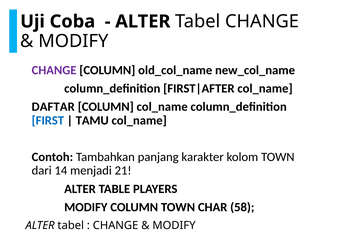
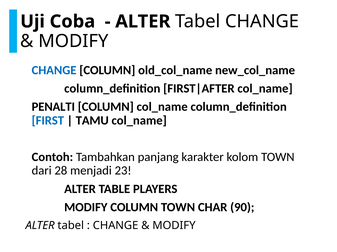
CHANGE at (54, 70) colour: purple -> blue
DAFTAR: DAFTAR -> PENALTI
14: 14 -> 28
21: 21 -> 23
58: 58 -> 90
